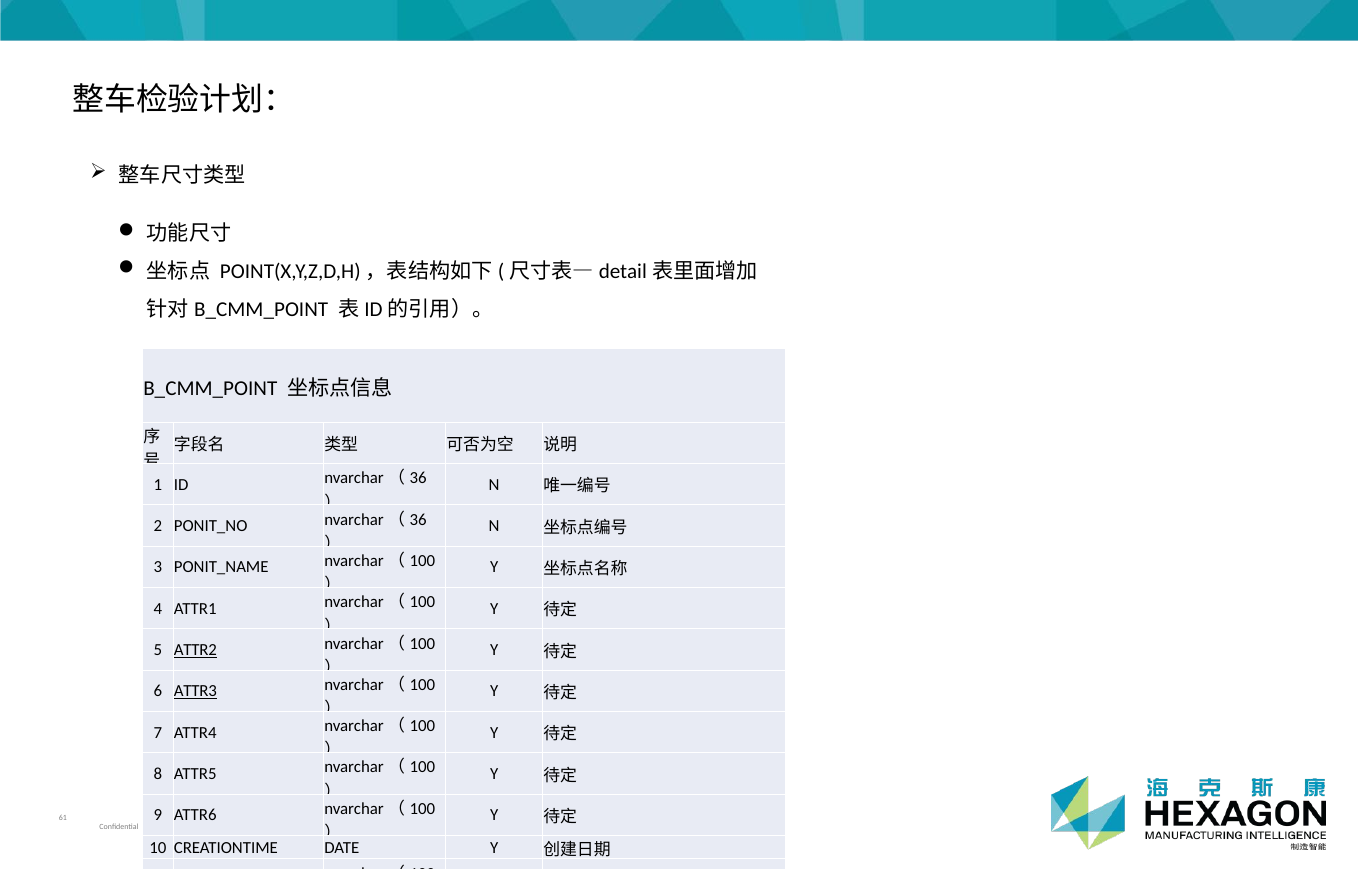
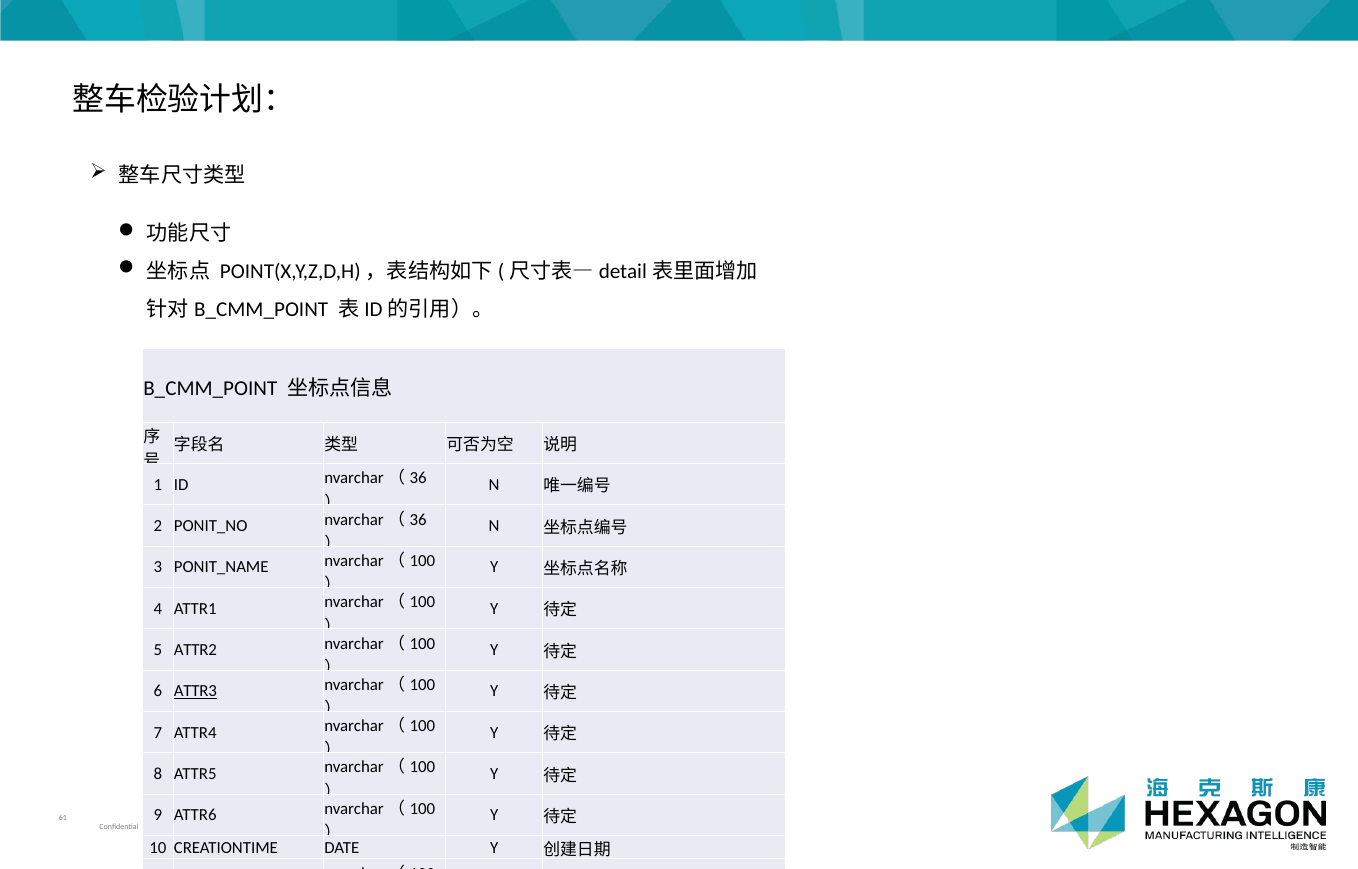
ATTR2 underline: present -> none
